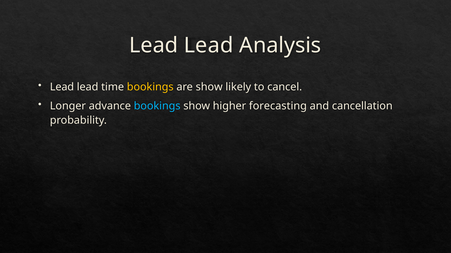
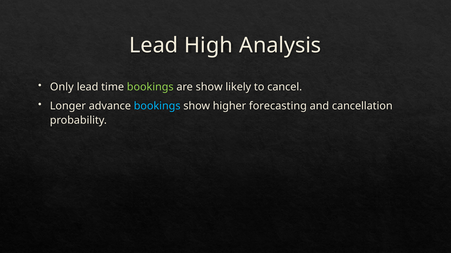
Lead at (209, 46): Lead -> High
Lead at (62, 87): Lead -> Only
bookings at (150, 87) colour: yellow -> light green
